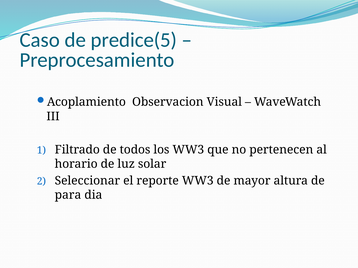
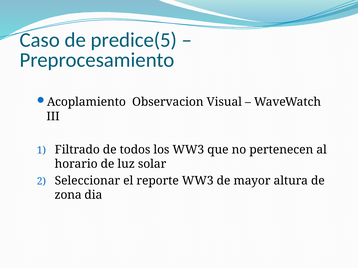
para: para -> zona
